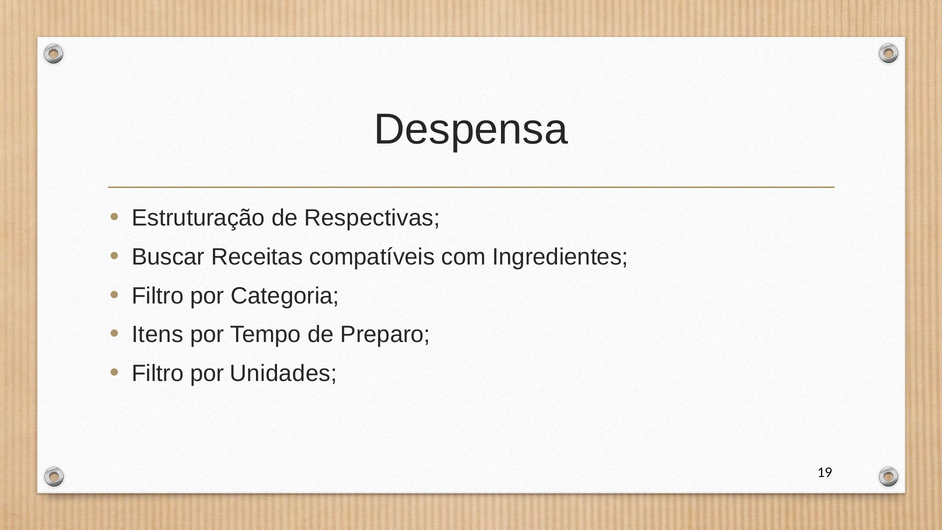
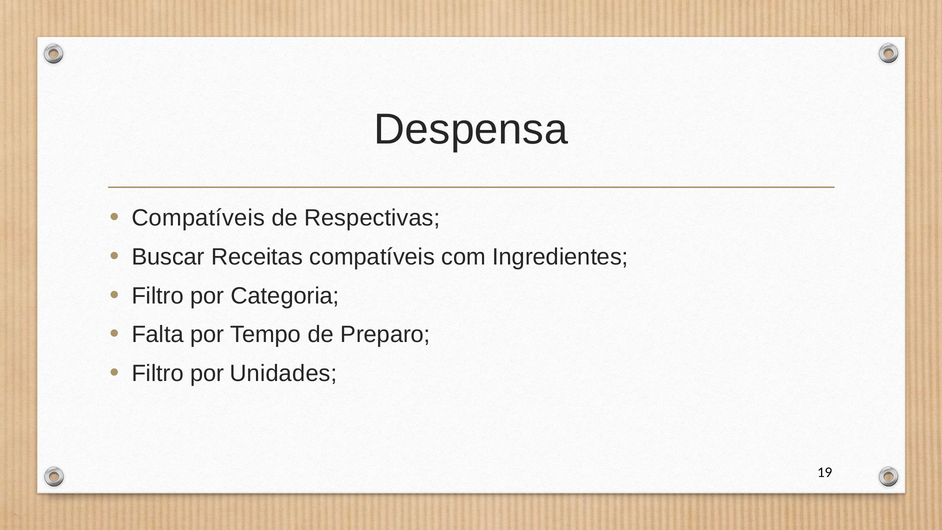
Estruturação at (198, 218): Estruturação -> Compatíveis
Itens: Itens -> Falta
